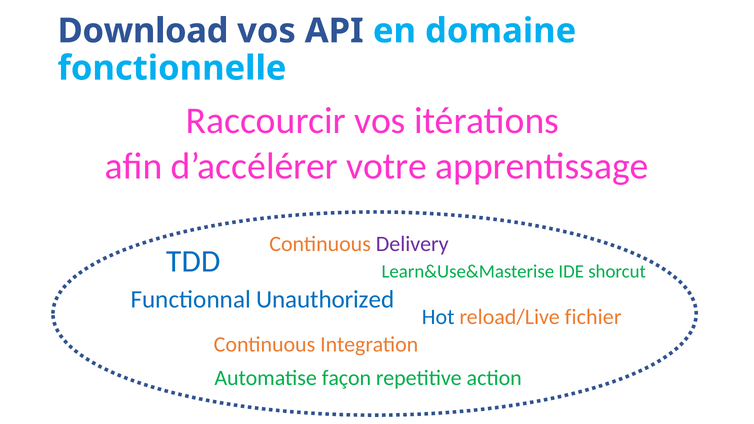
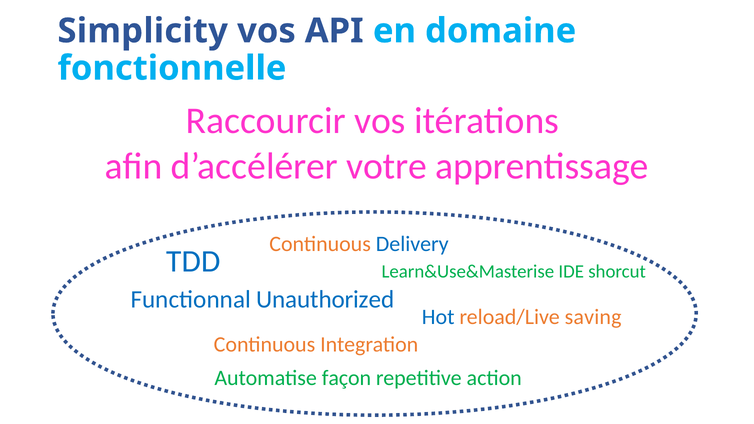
Download: Download -> Simplicity
Delivery colour: purple -> blue
fichier: fichier -> saving
